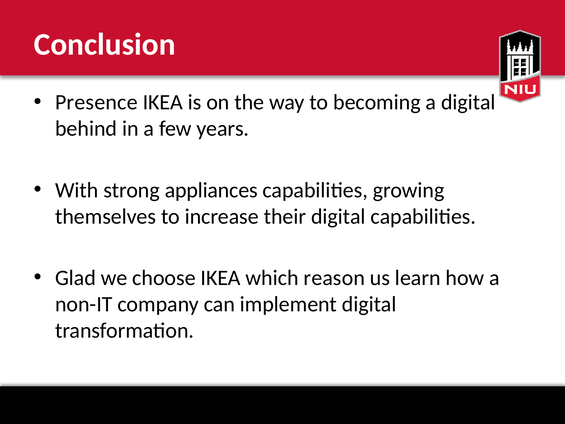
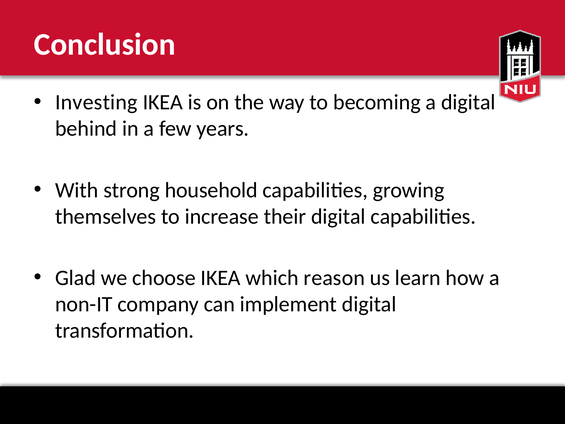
Presence: Presence -> Investing
appliances: appliances -> household
